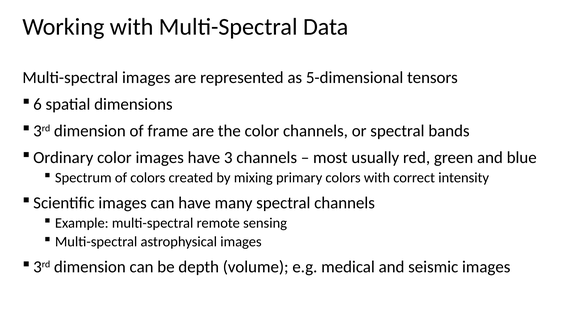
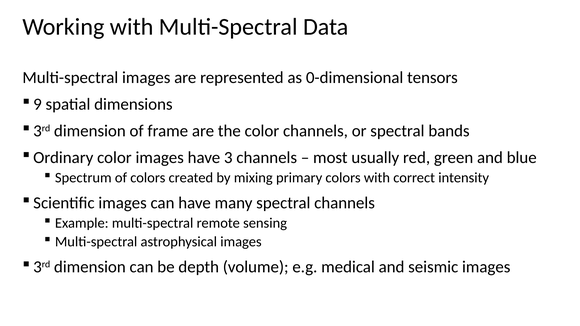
5-dimensional: 5-dimensional -> 0-dimensional
6: 6 -> 9
